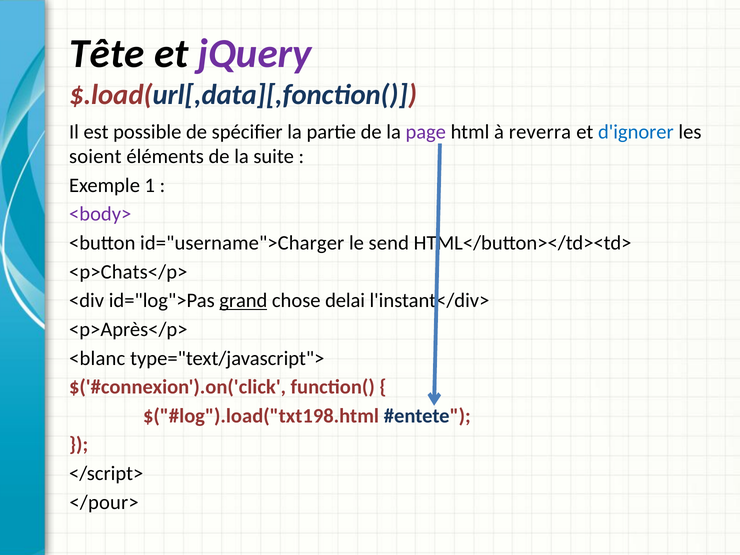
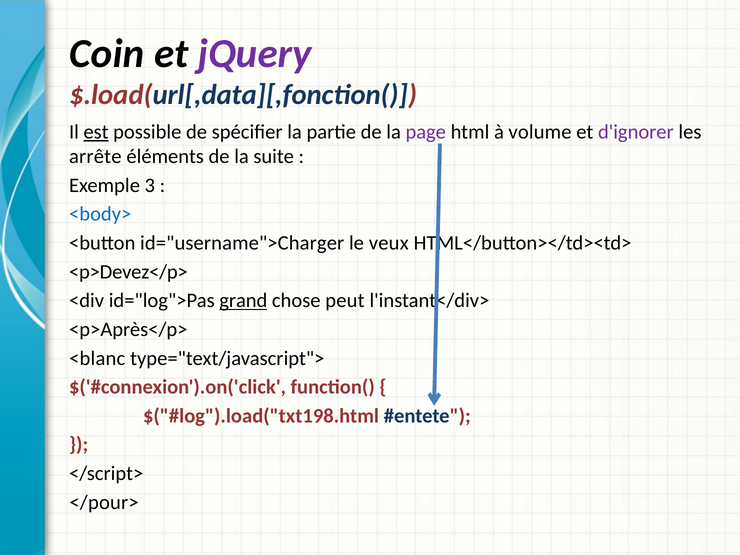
Tête: Tête -> Coin
est underline: none -> present
reverra: reverra -> volume
d'ignorer colour: blue -> purple
soient: soient -> arrête
1: 1 -> 3
<body> colour: purple -> blue
send: send -> veux
<p>Chats</p>: <p>Chats</p> -> <p>Devez</p>
delai: delai -> peut
